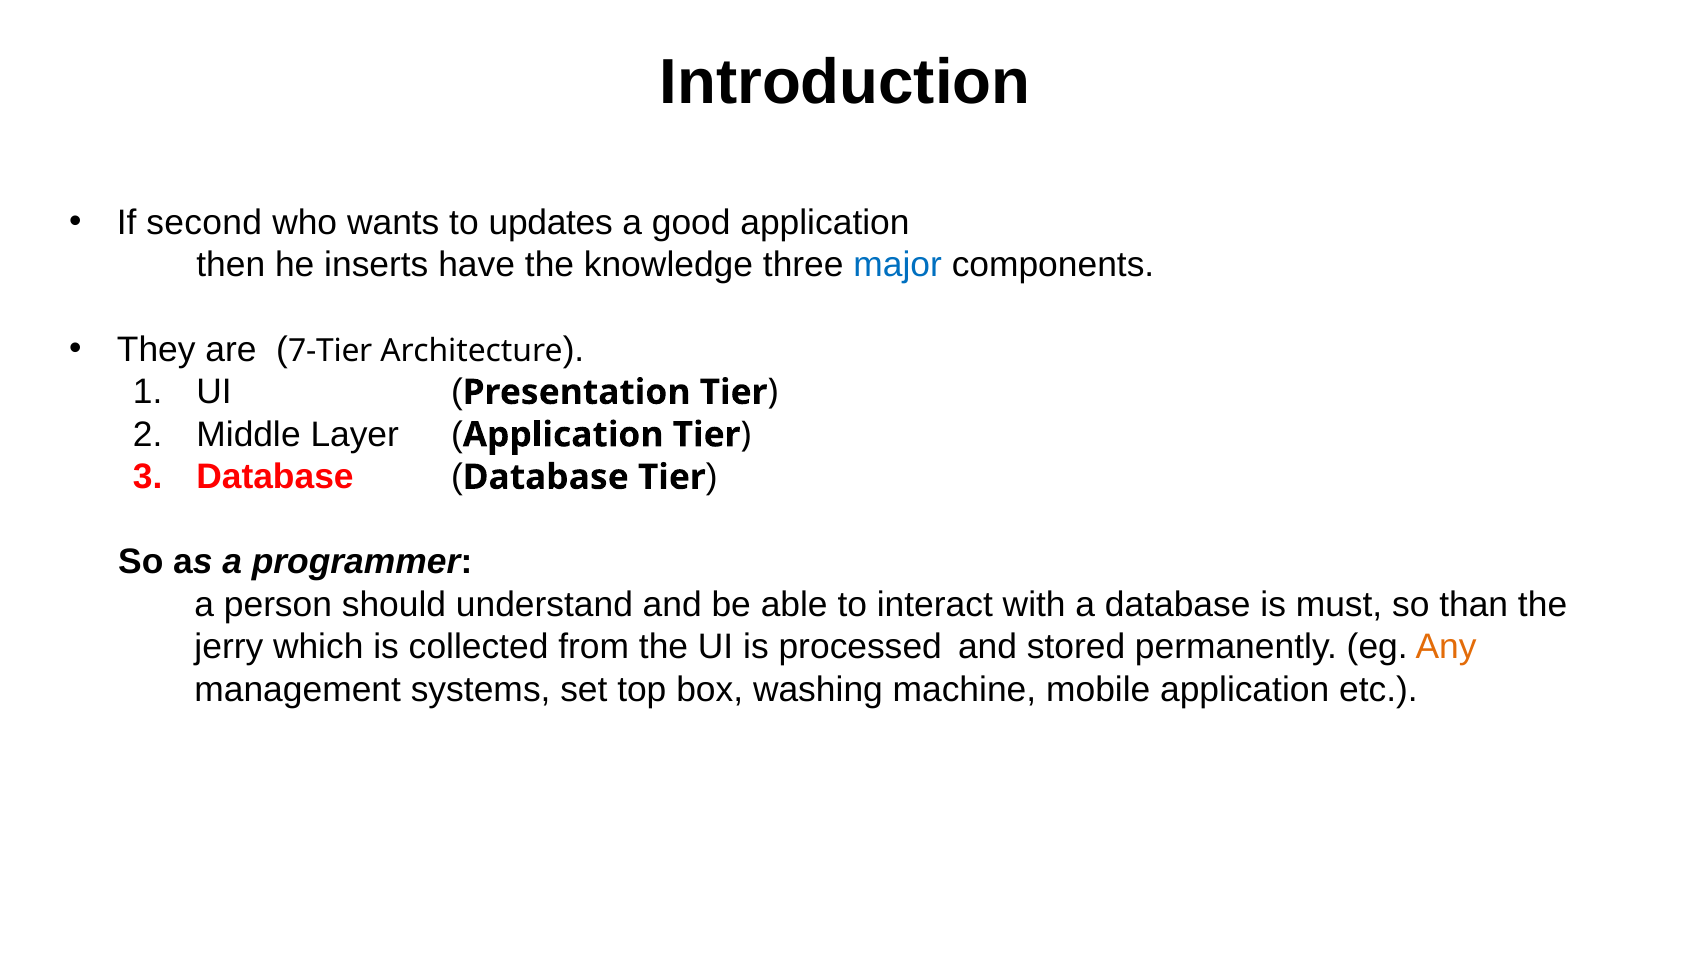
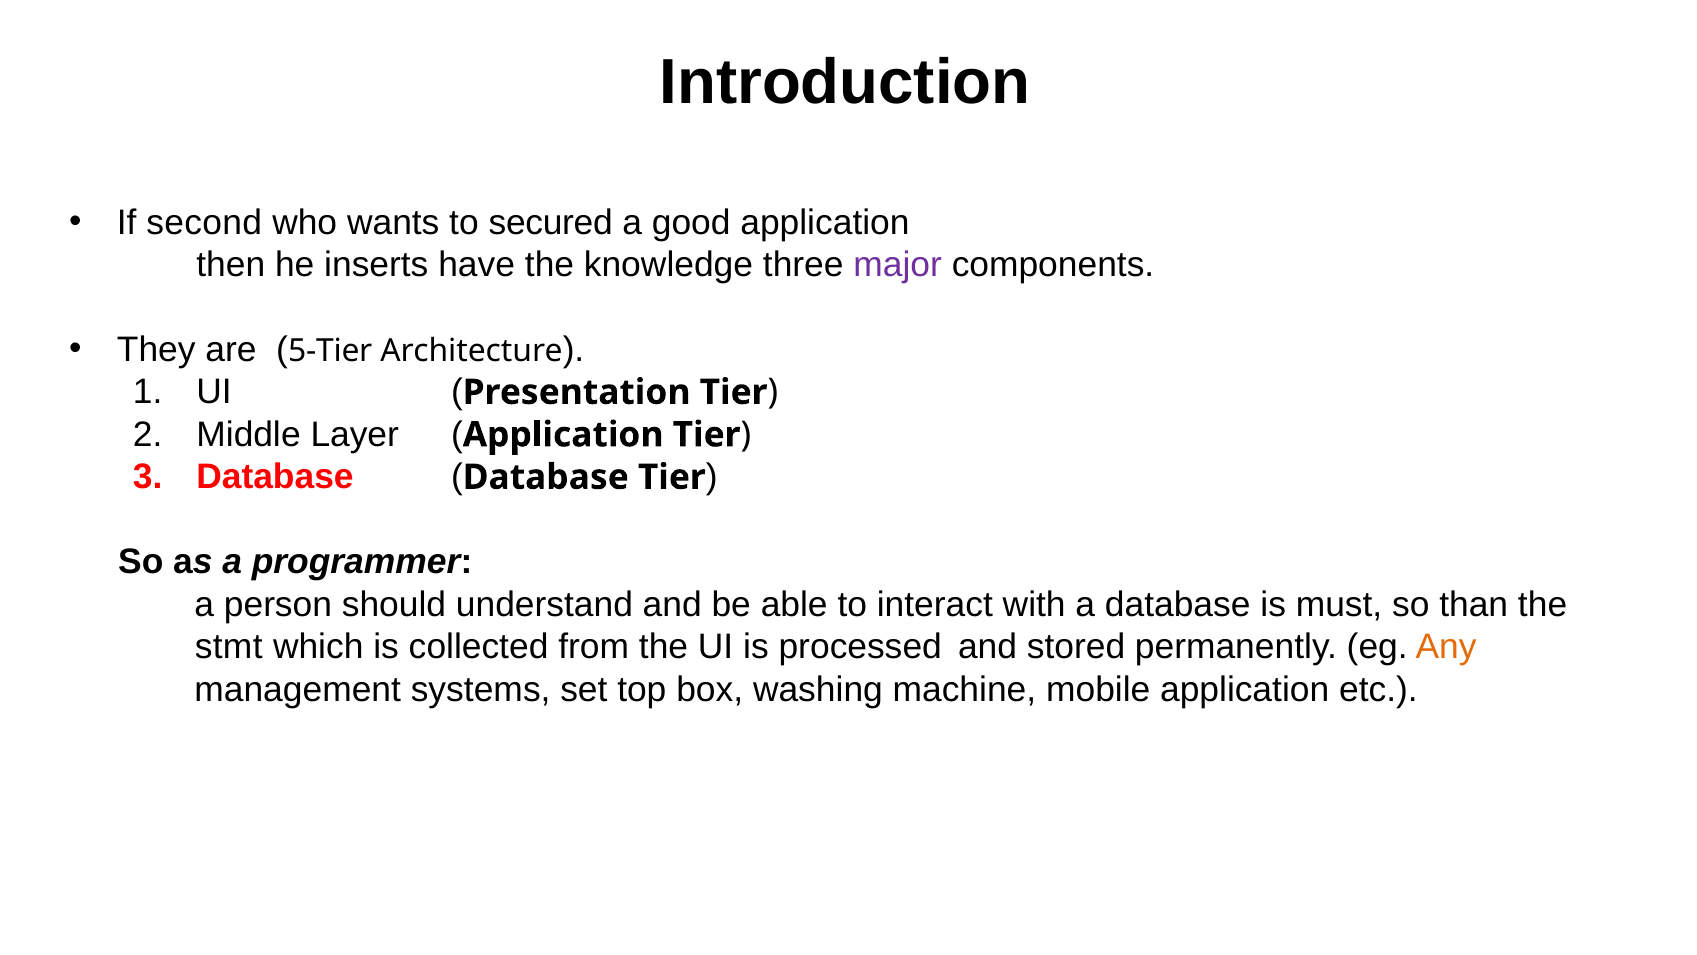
updates: updates -> secured
major colour: blue -> purple
7-Tier: 7-Tier -> 5-Tier
jerry: jerry -> stmt
